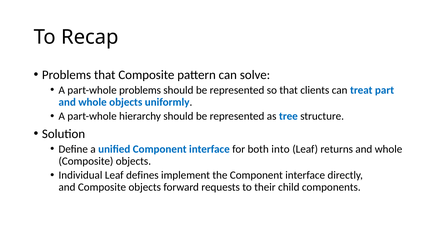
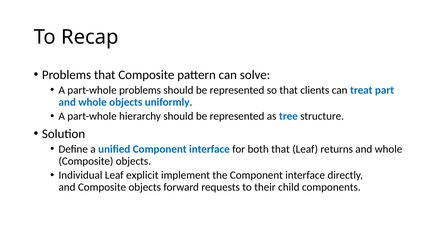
both into: into -> that
defines: defines -> explicit
